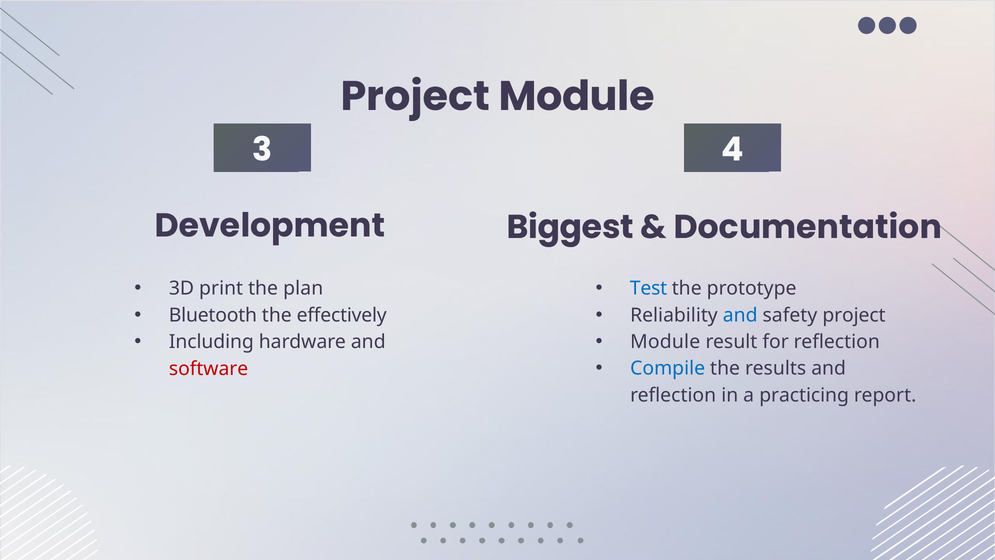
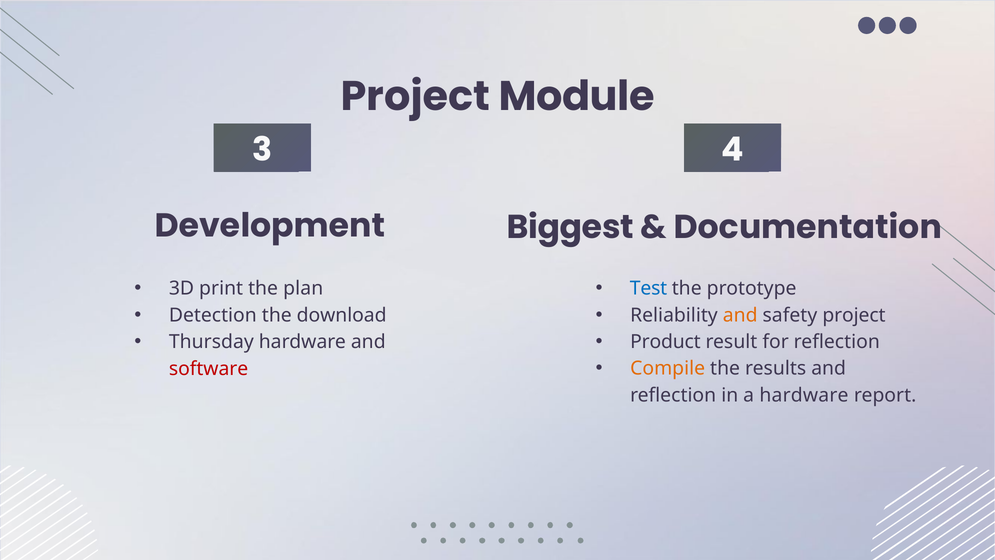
Bluetooth: Bluetooth -> Detection
effectively: effectively -> download
and at (740, 315) colour: blue -> orange
Including: Including -> Thursday
Module at (665, 342): Module -> Product
Compile colour: blue -> orange
a practicing: practicing -> hardware
